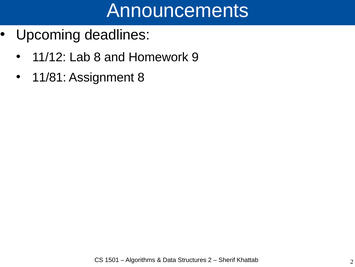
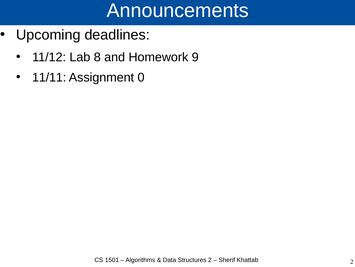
11/81: 11/81 -> 11/11
Assignment 8: 8 -> 0
